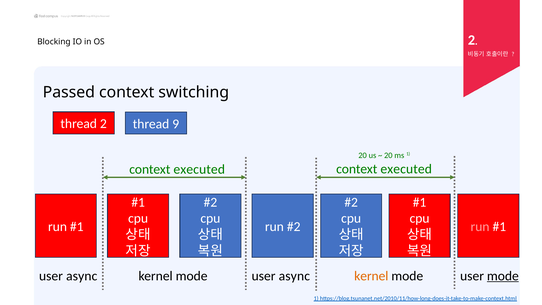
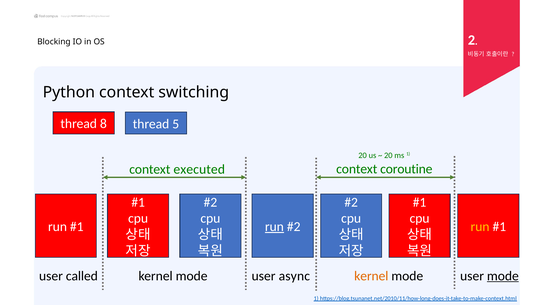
Passed: Passed -> Python
thread 2: 2 -> 8
9: 9 -> 5
executed at (406, 169): executed -> coroutine
run at (274, 227) underline: none -> present
run at (480, 227) colour: pink -> yellow
async at (82, 276): async -> called
